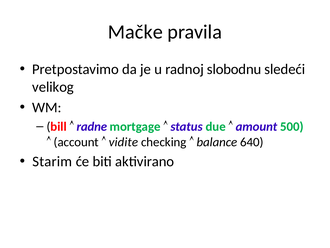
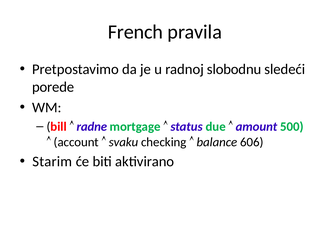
Mačke: Mačke -> French
velikog: velikog -> porede
vidite: vidite -> svaku
640: 640 -> 606
